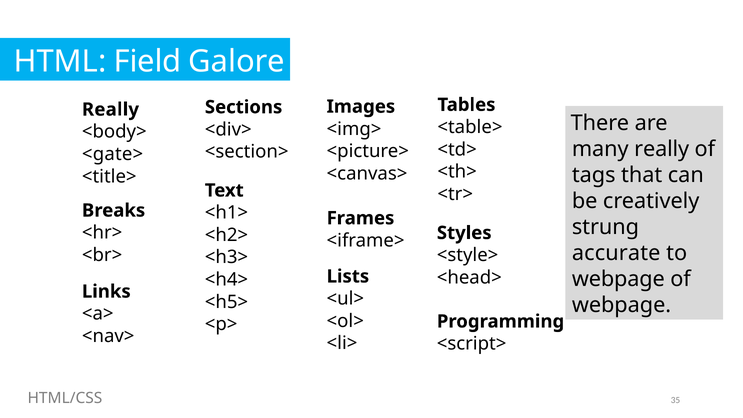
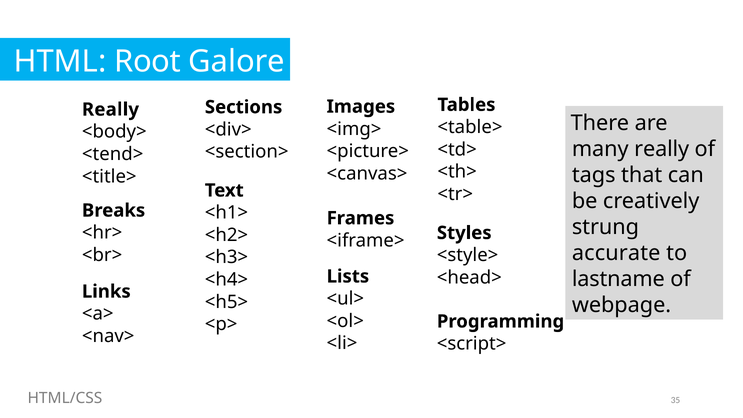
Field: Field -> Root
<gate>: <gate> -> <tend>
webpage at (618, 279): webpage -> lastname
